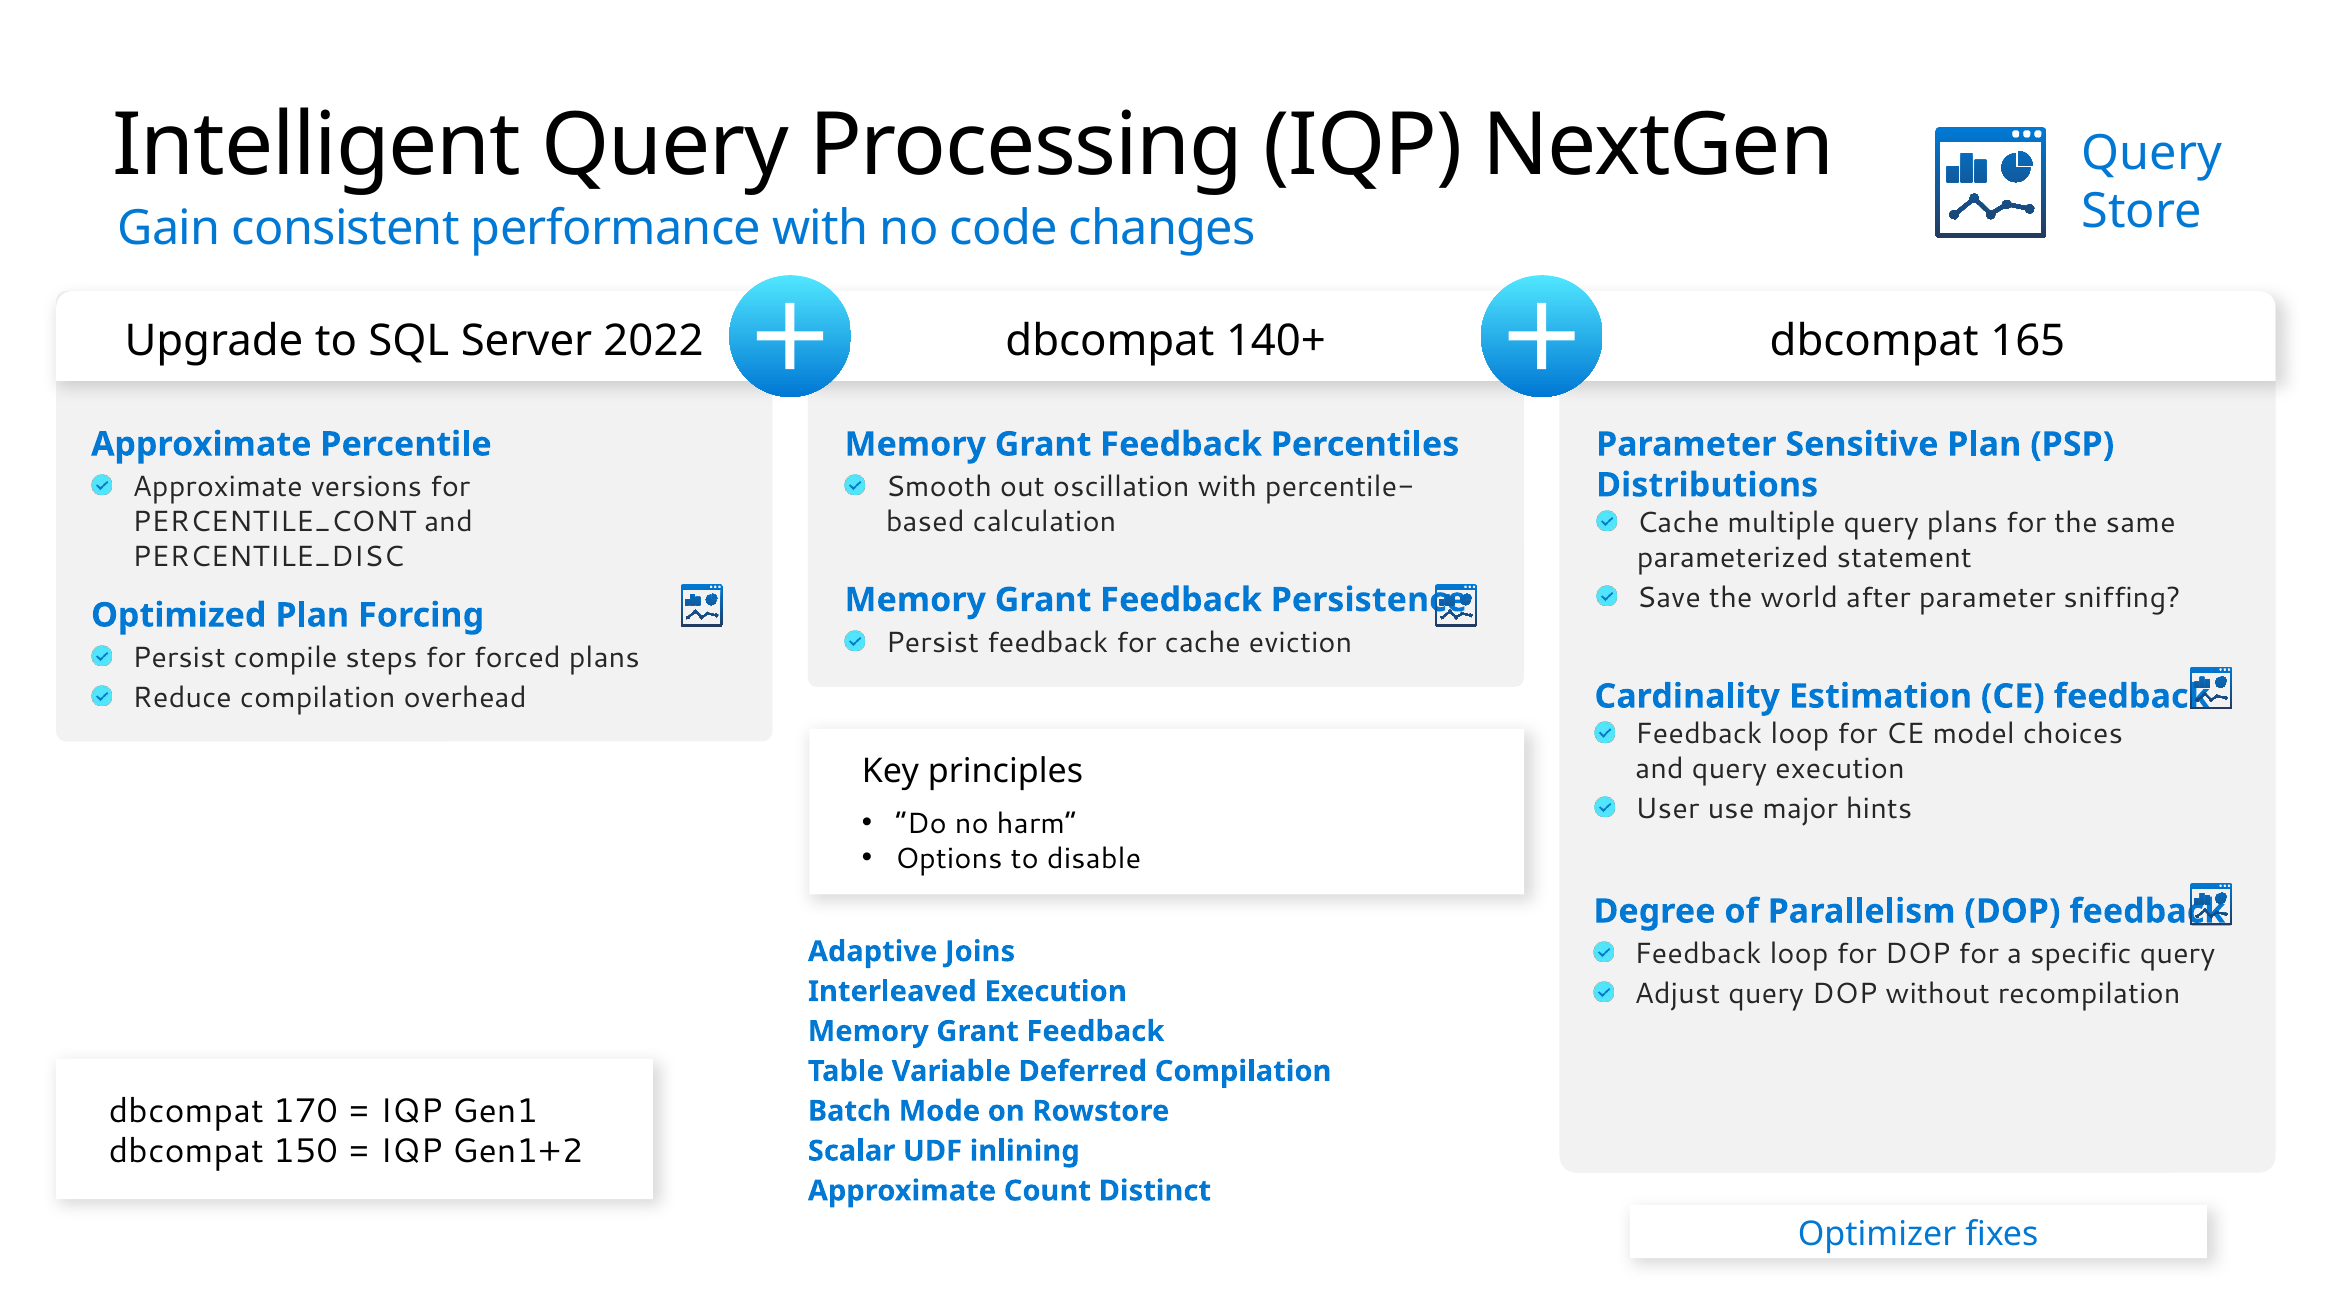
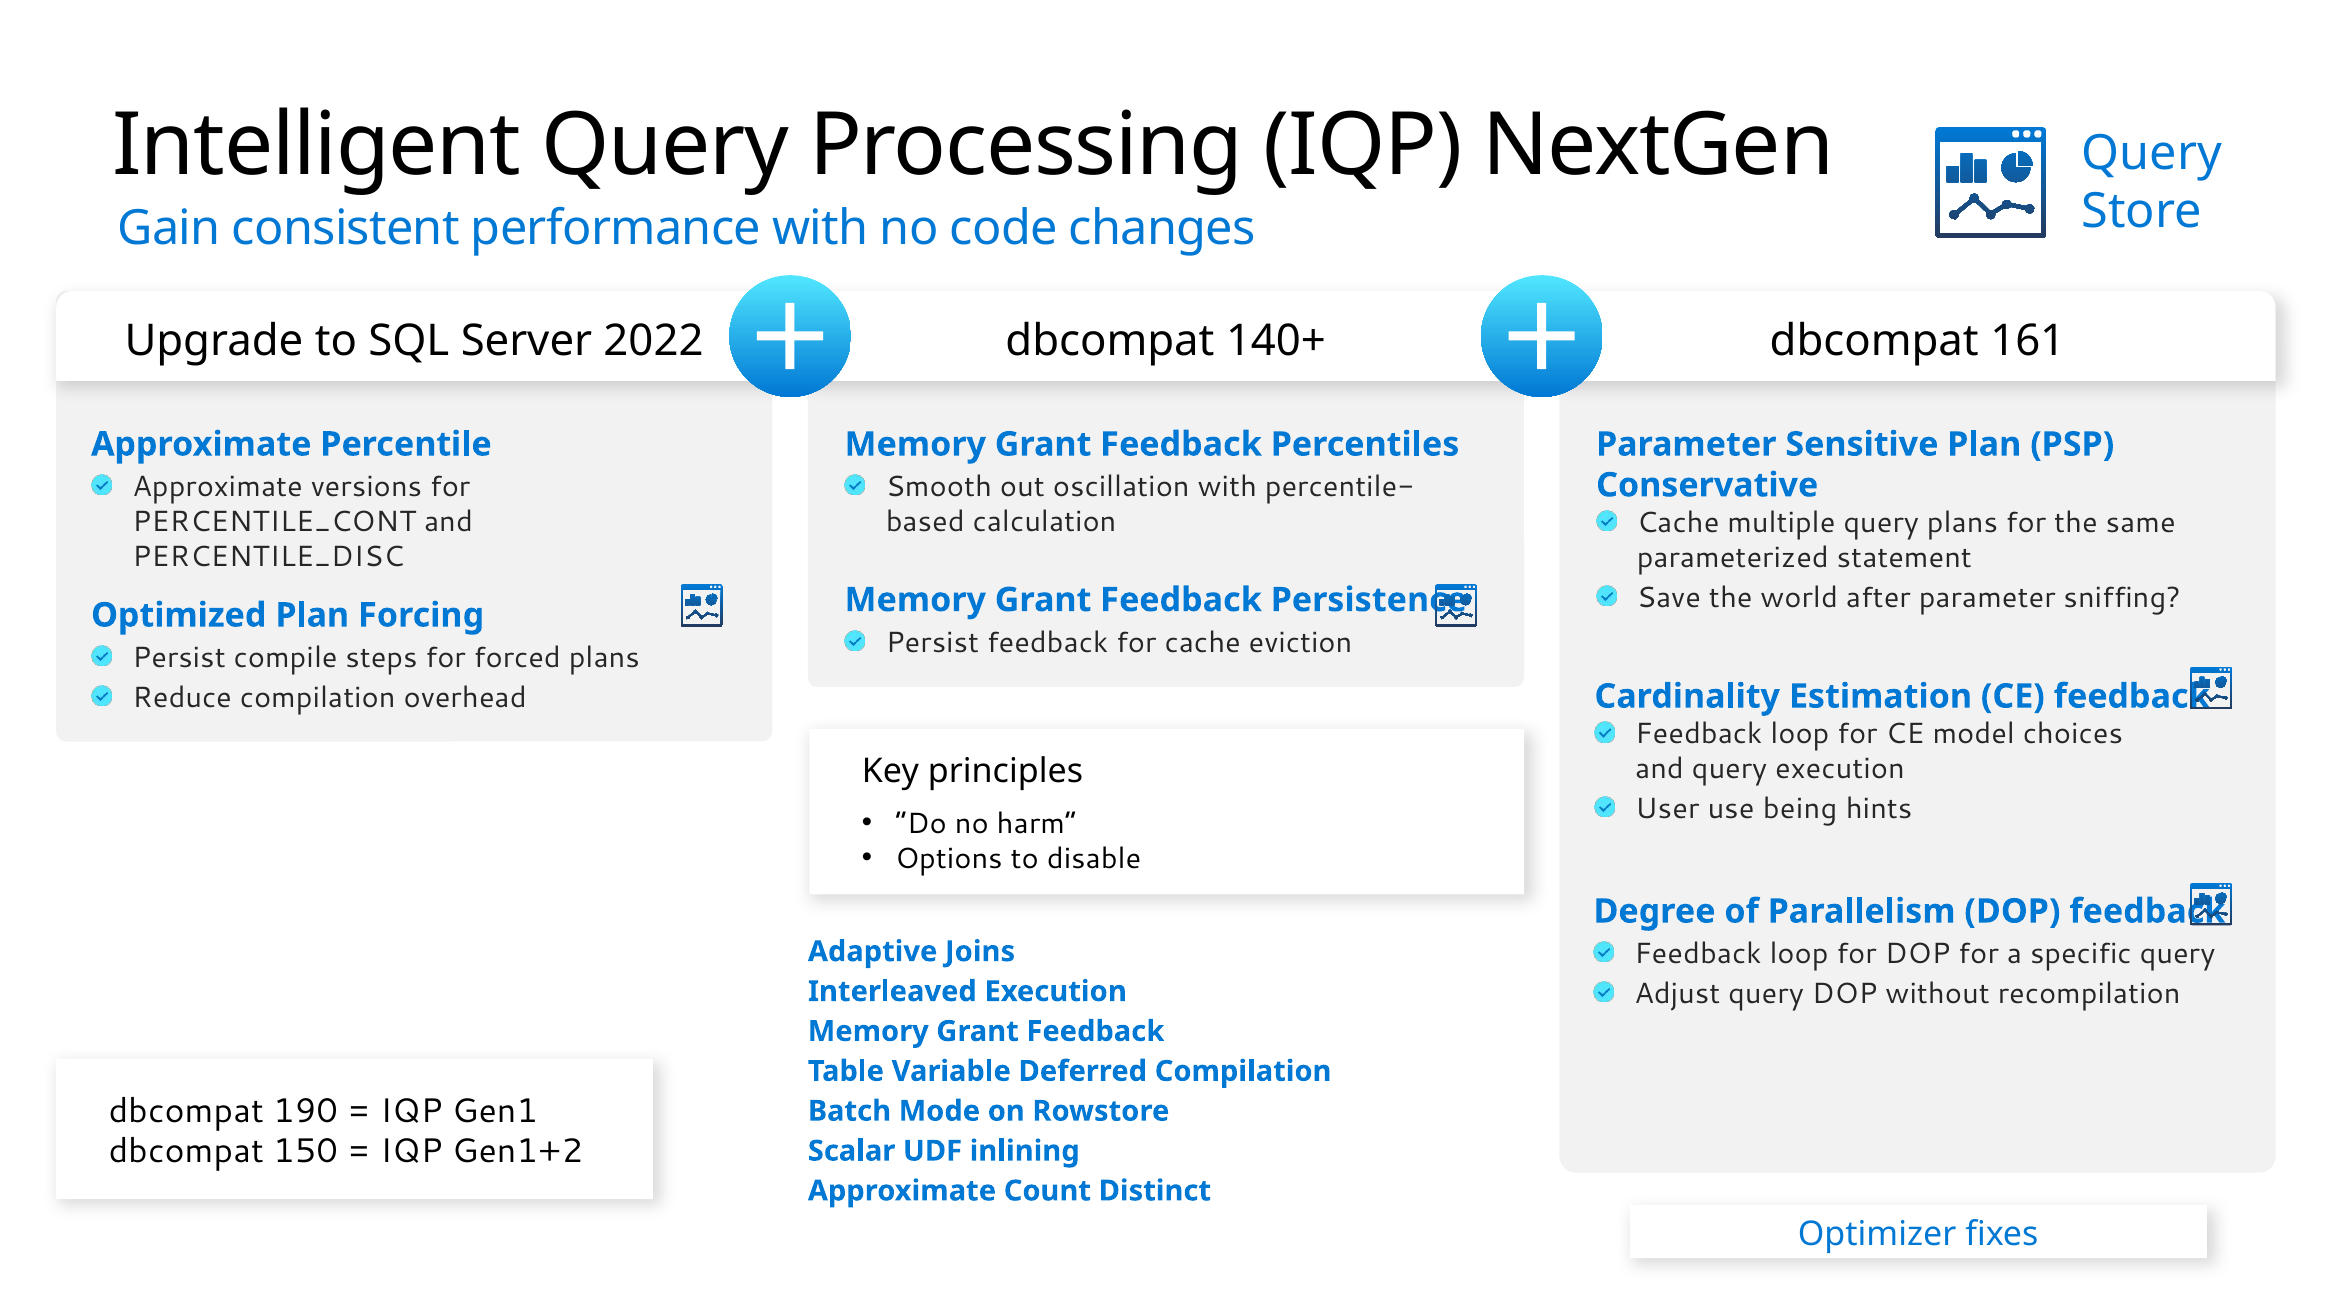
165: 165 -> 161
Distributions: Distributions -> Conservative
major: major -> being
170: 170 -> 190
